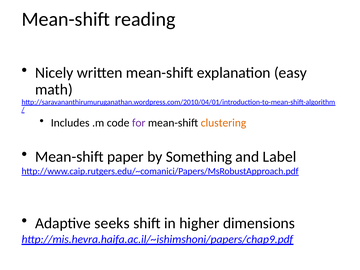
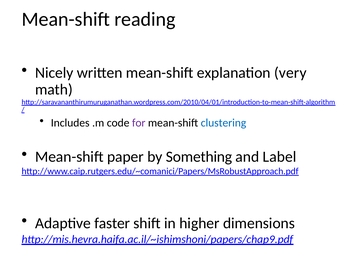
easy: easy -> very
clustering colour: orange -> blue
seeks: seeks -> faster
